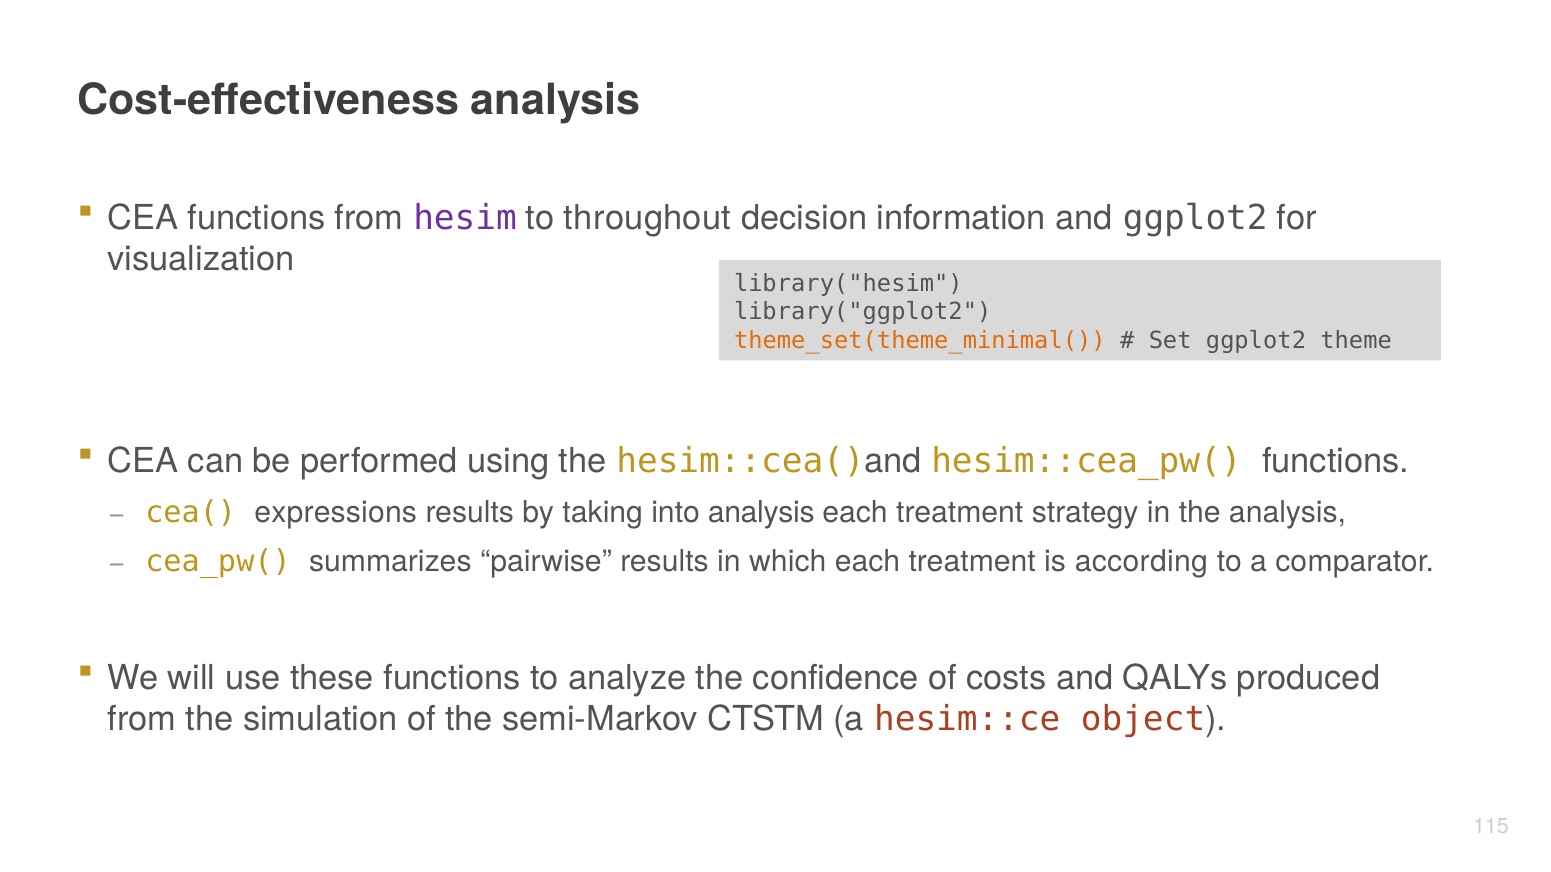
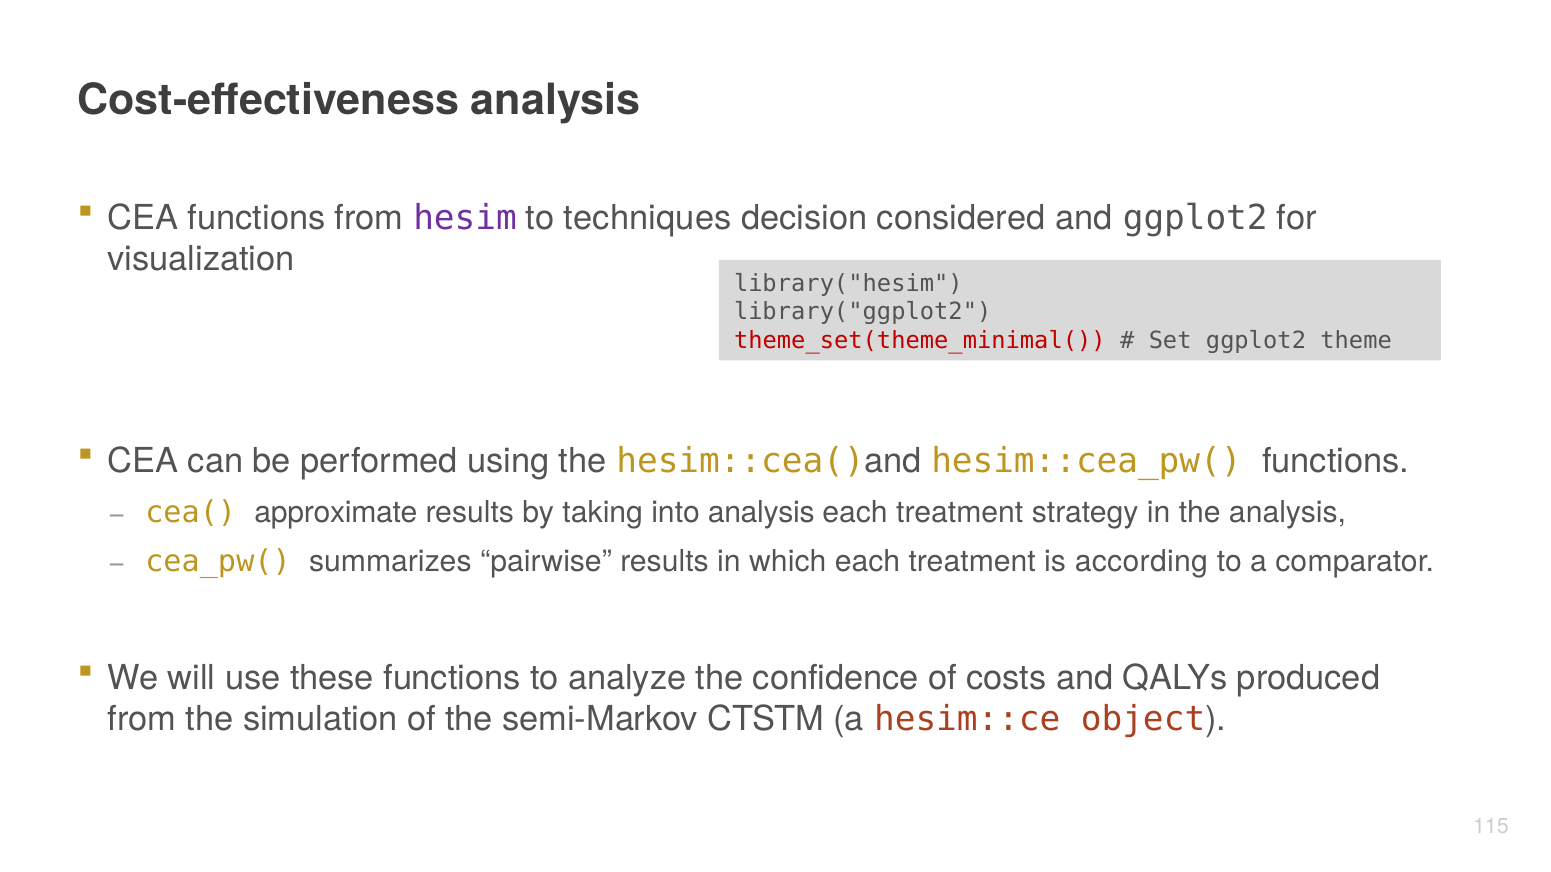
throughout: throughout -> techniques
information: information -> considered
theme_set(theme_minimal( colour: orange -> red
expressions: expressions -> approximate
